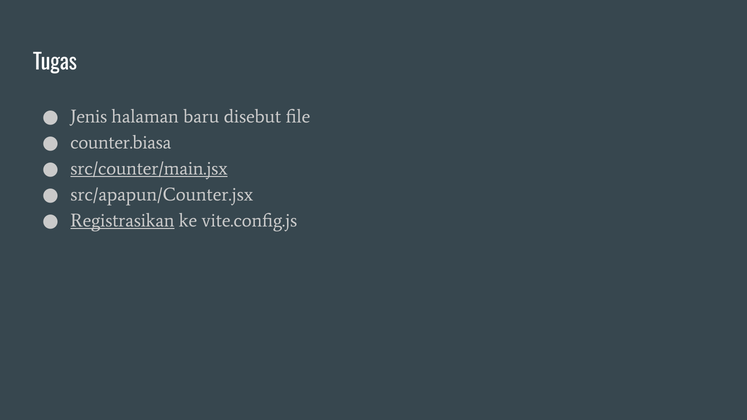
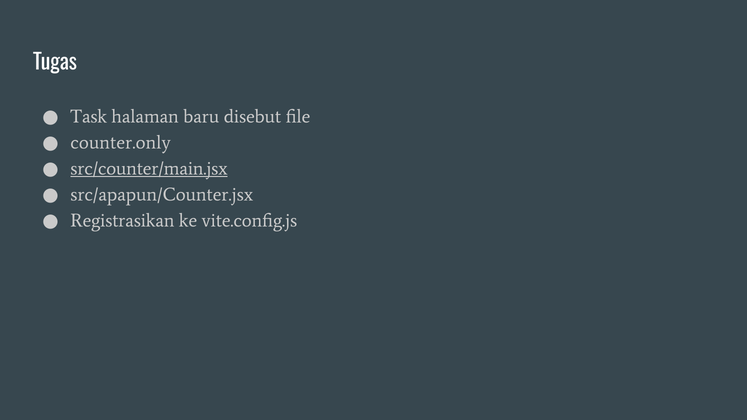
Jenis: Jenis -> Task
counter.biasa: counter.biasa -> counter.only
Registrasikan underline: present -> none
